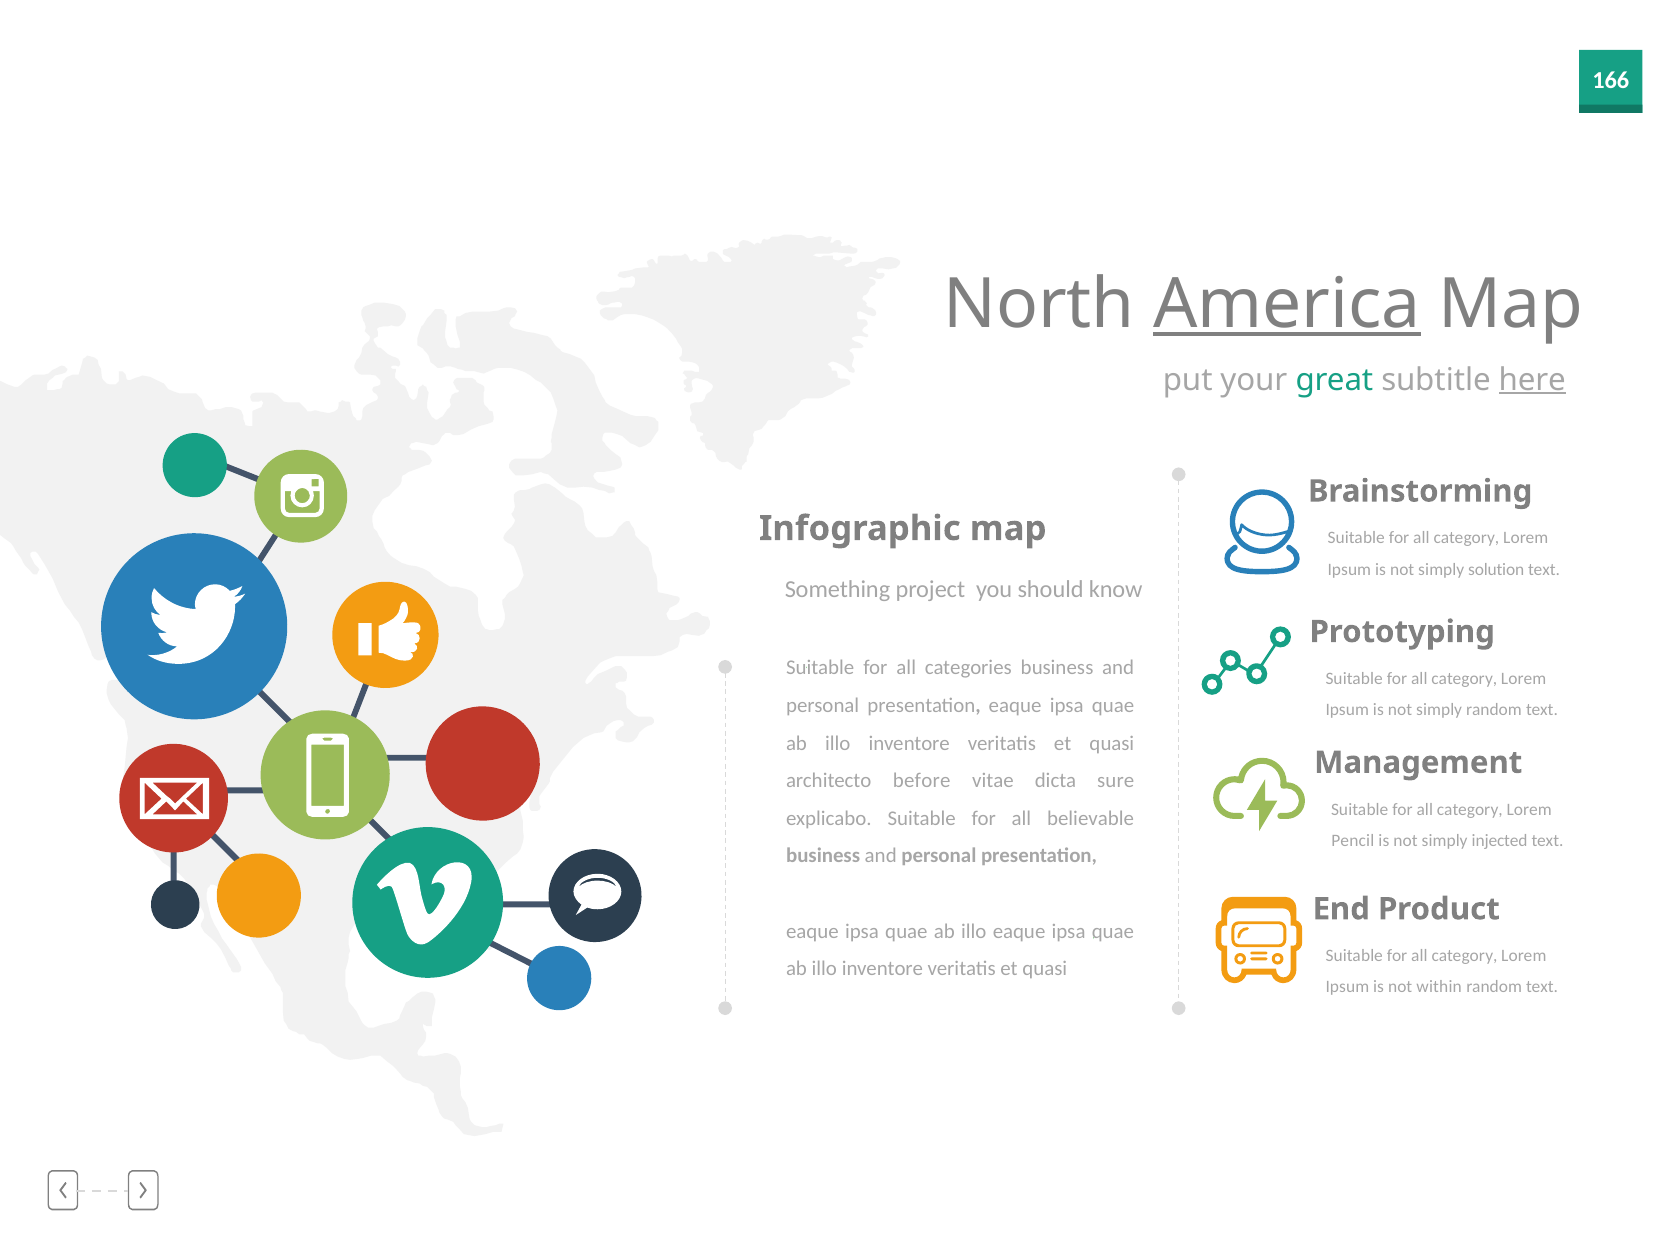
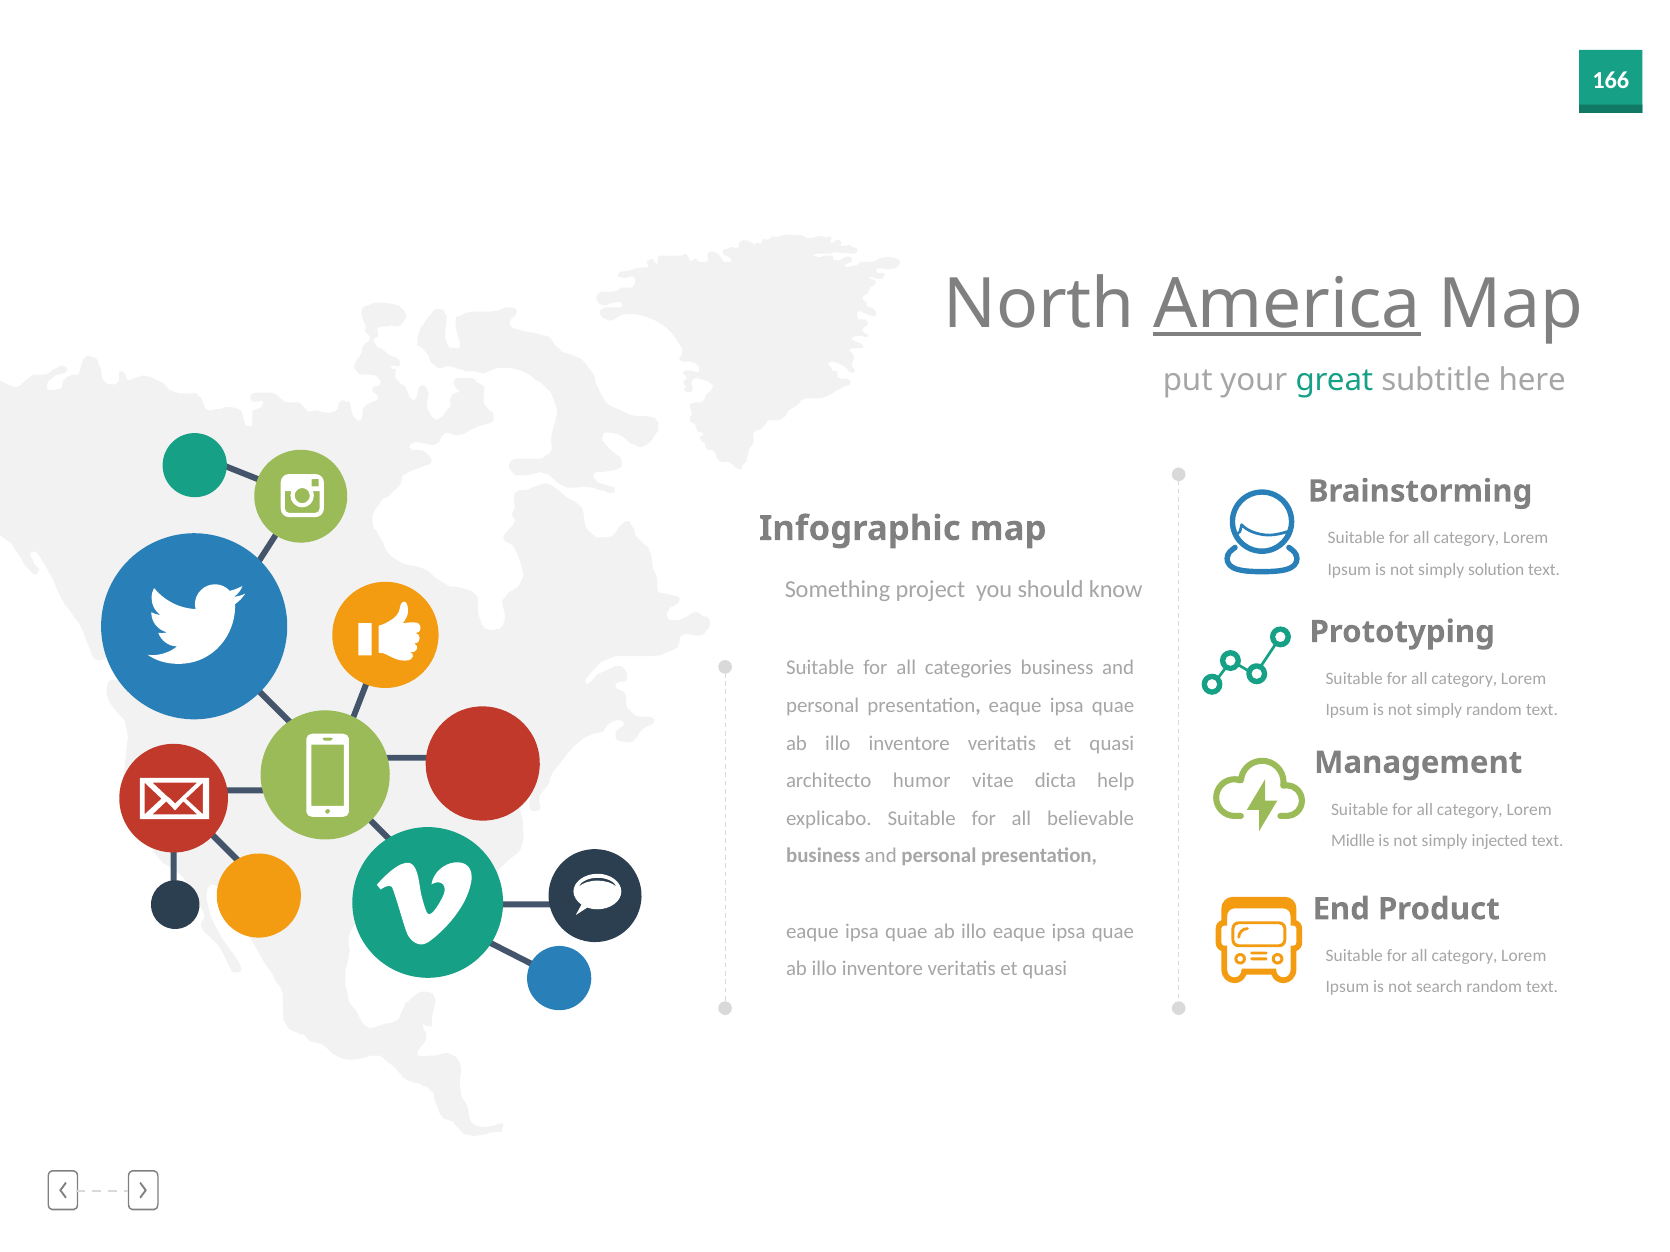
here underline: present -> none
before: before -> humor
sure: sure -> help
Pencil: Pencil -> Midlle
within: within -> search
